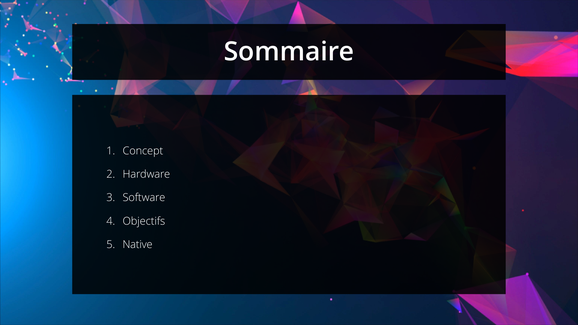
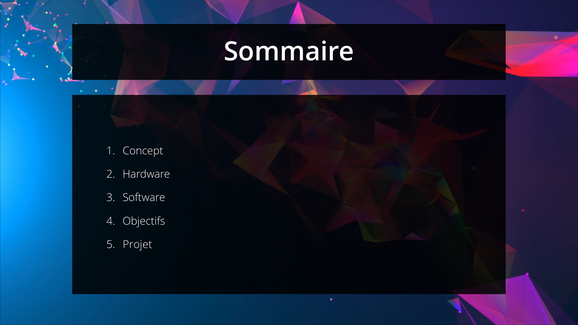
Native: Native -> Projet
